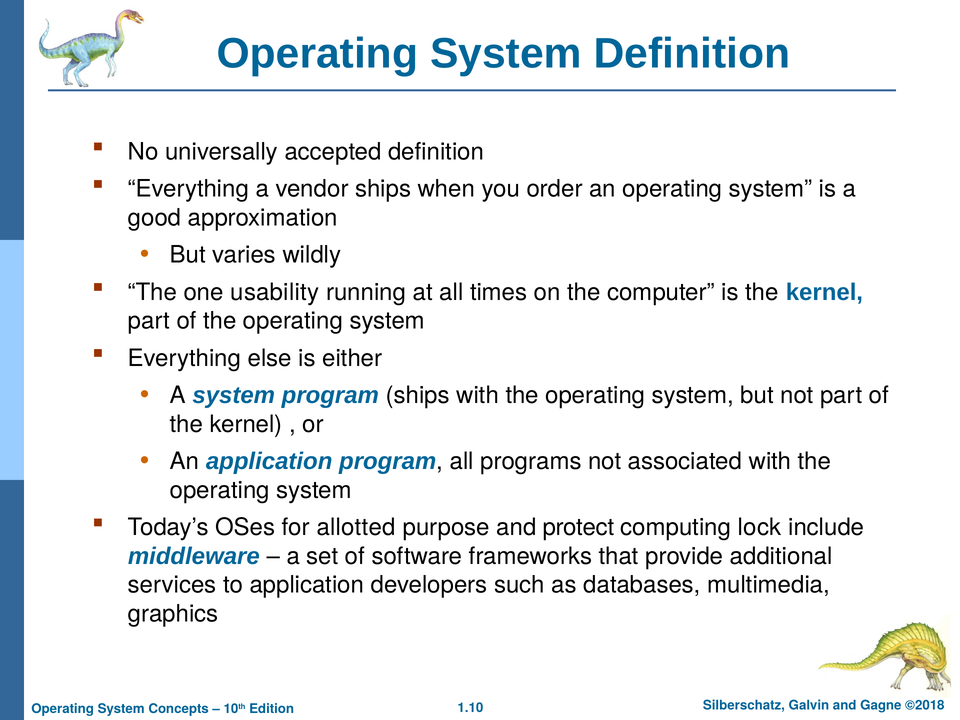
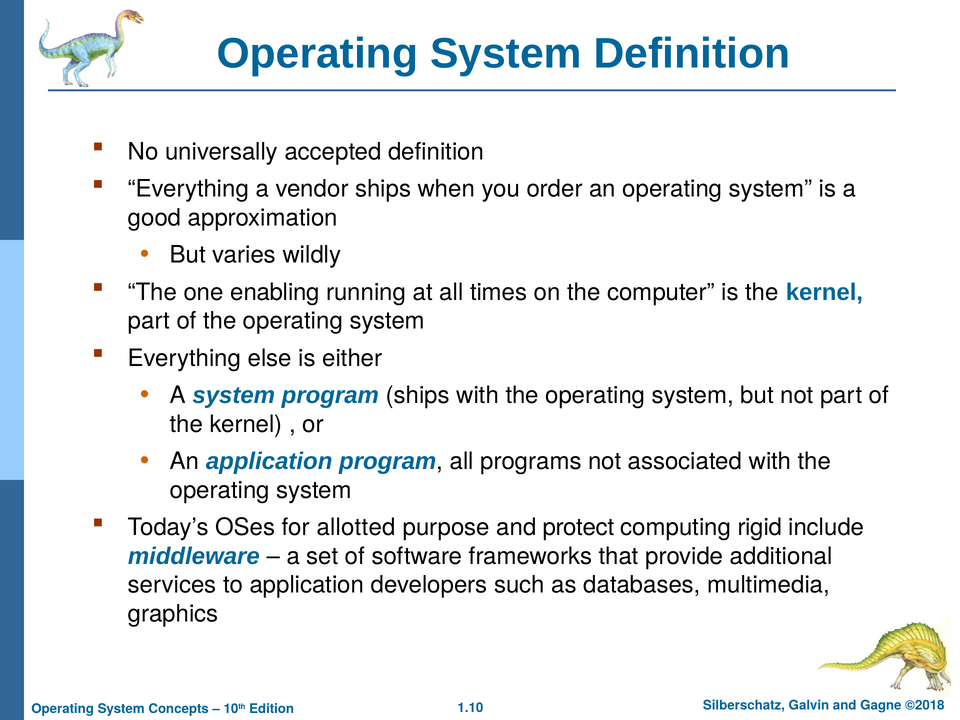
usability: usability -> enabling
lock: lock -> rigid
